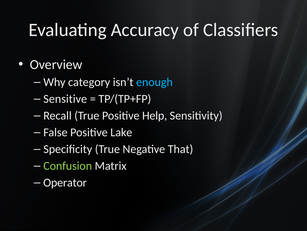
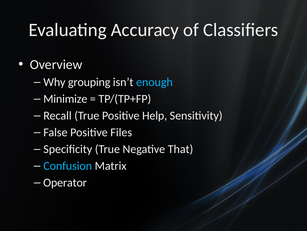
category: category -> grouping
Sensitive: Sensitive -> Minimize
Lake: Lake -> Files
Confusion colour: light green -> light blue
